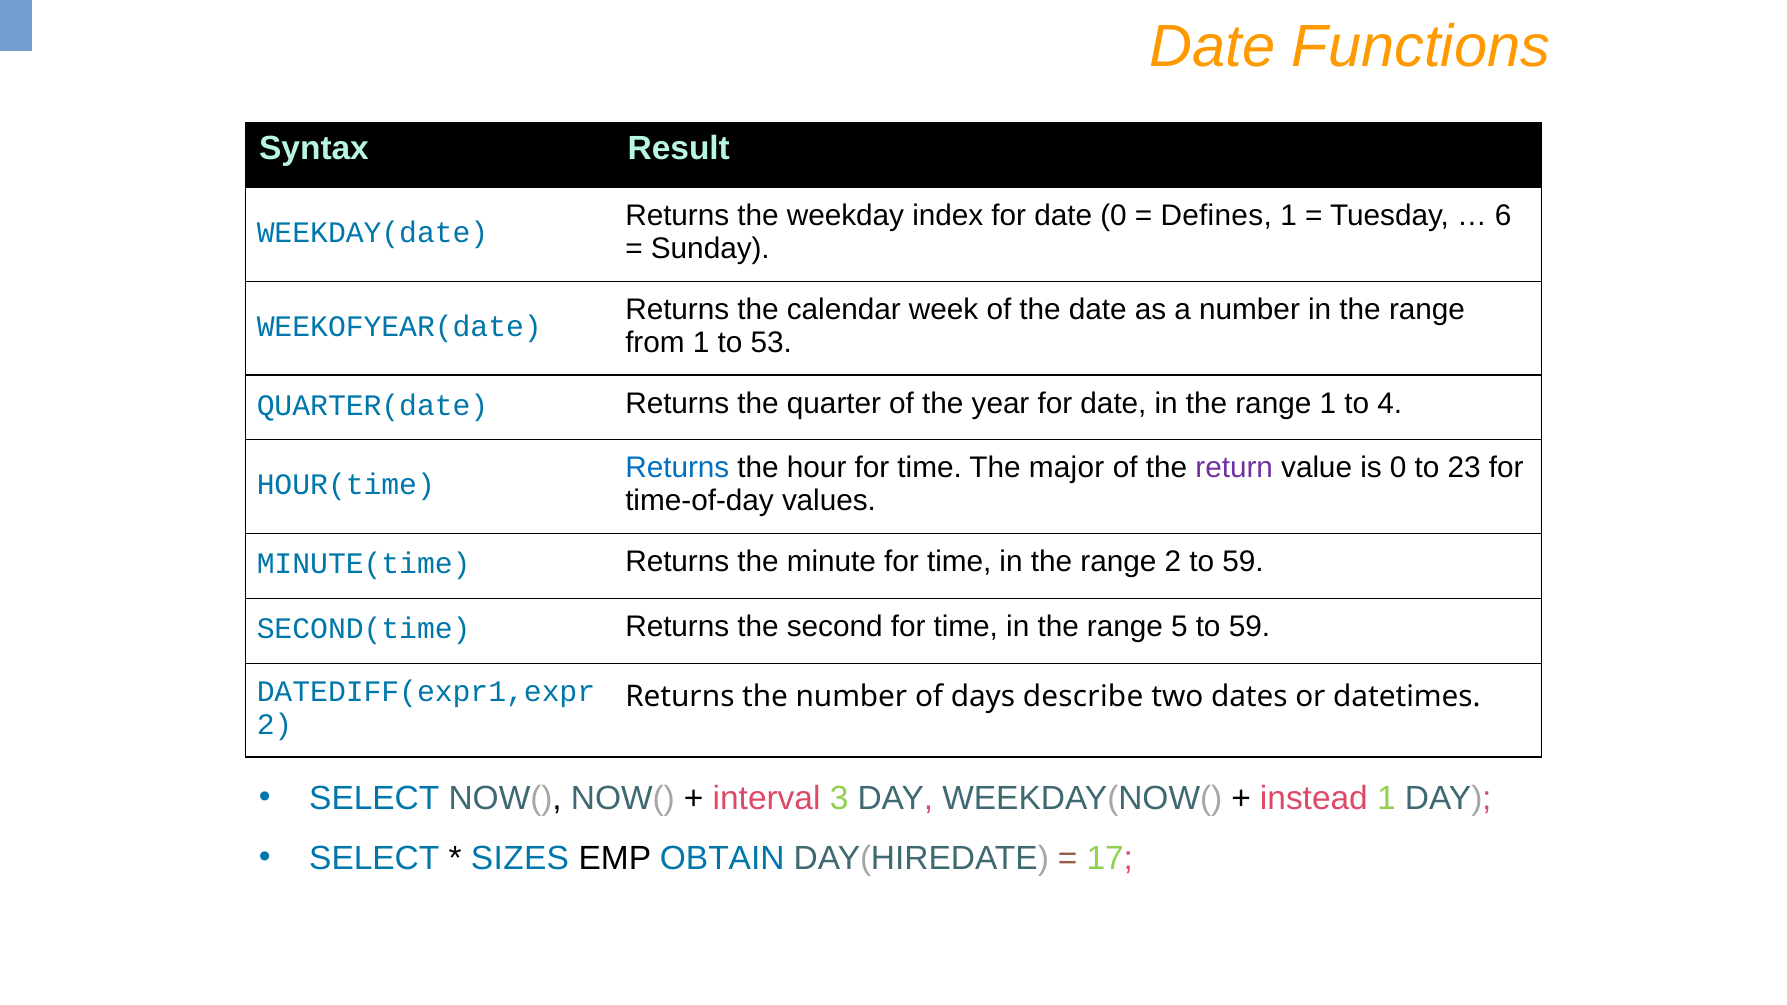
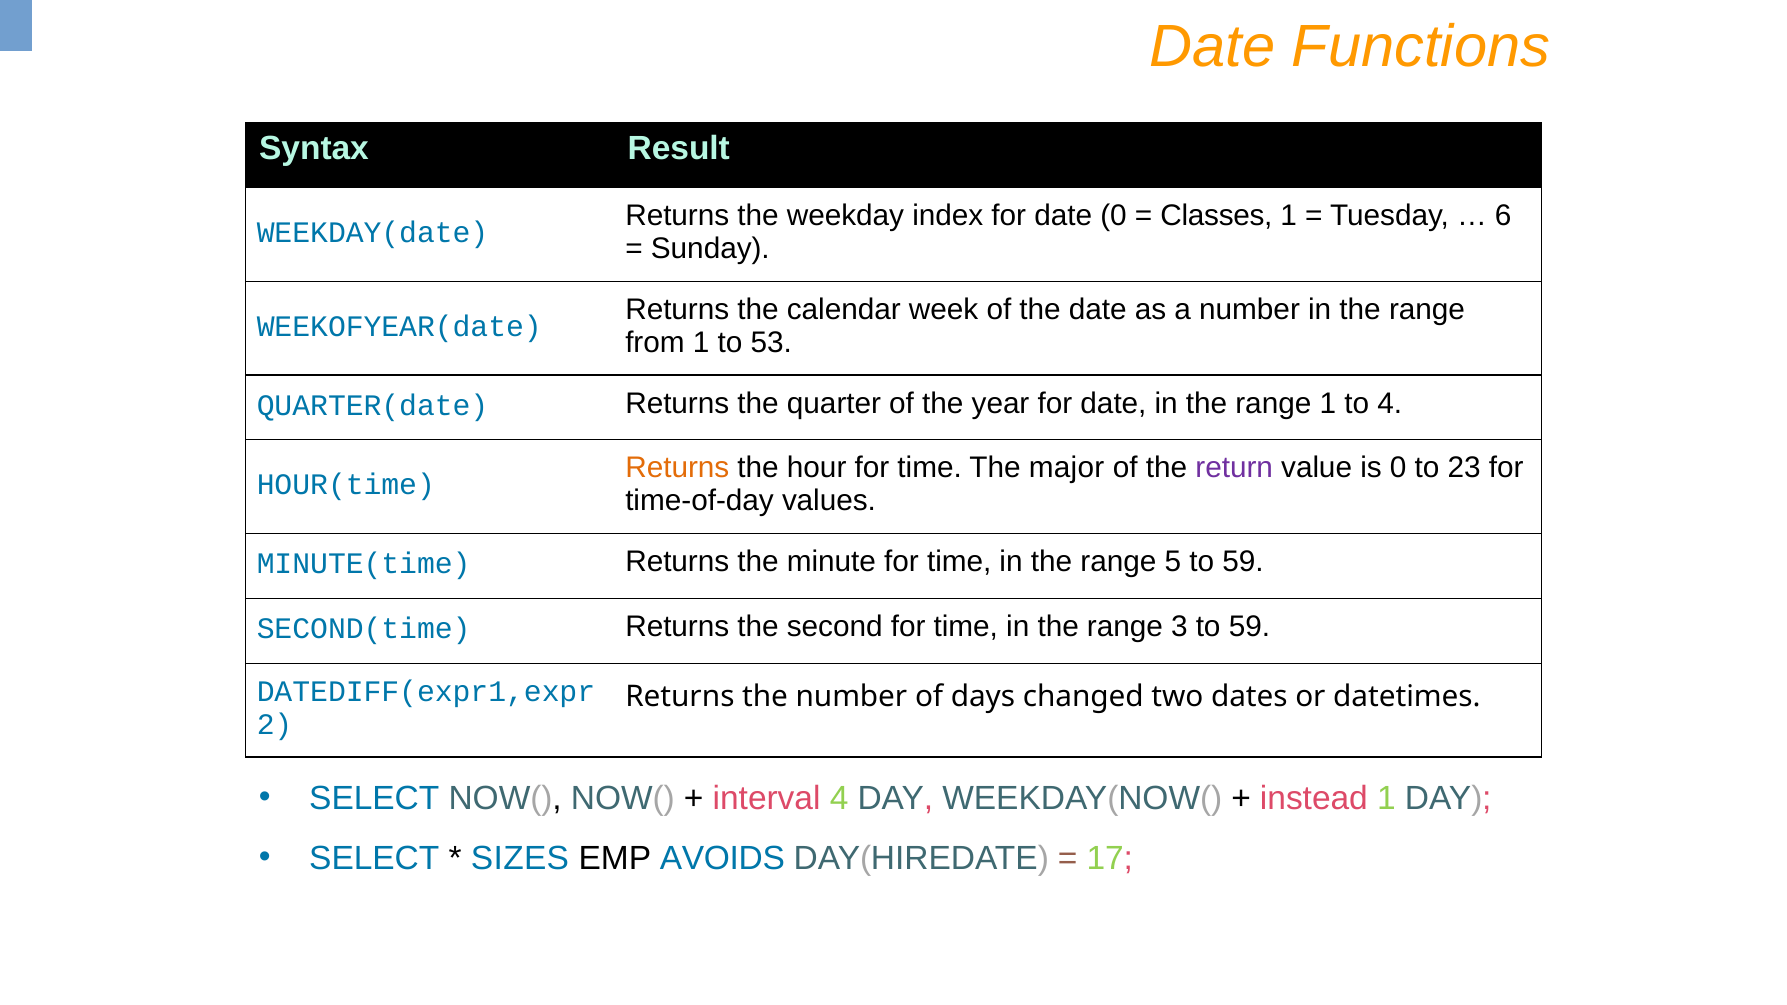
Defines: Defines -> Classes
Returns at (677, 468) colour: blue -> orange
range 2: 2 -> 5
5: 5 -> 3
describe: describe -> changed
interval 3: 3 -> 4
OBTAIN: OBTAIN -> AVOIDS
